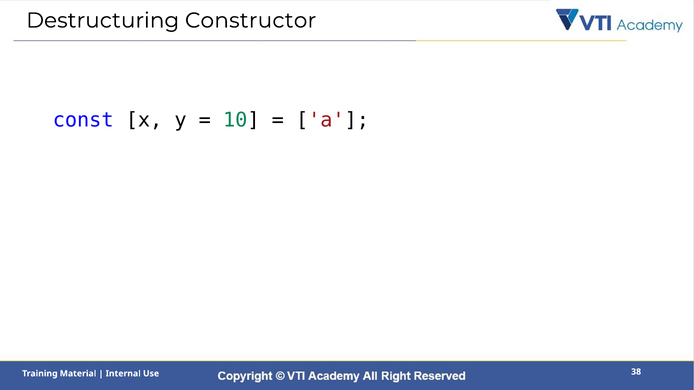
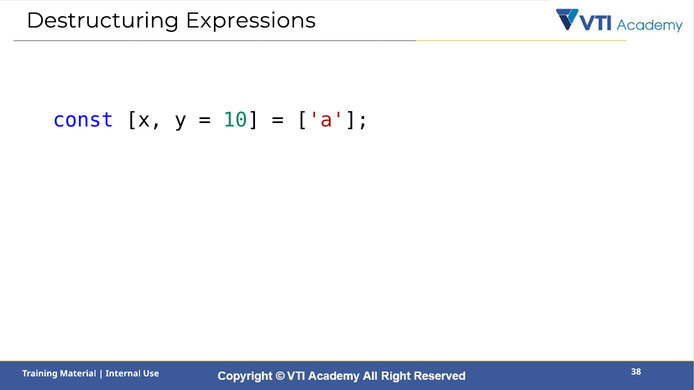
Constructor: Constructor -> Expressions
